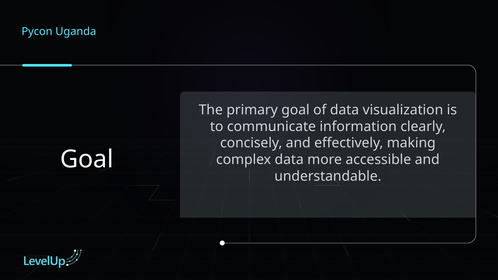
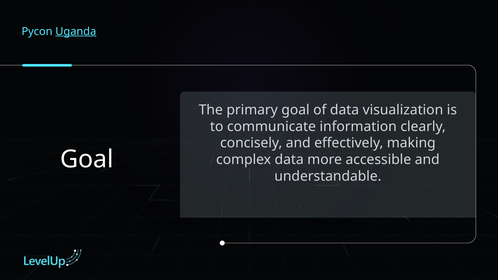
Uganda underline: none -> present
